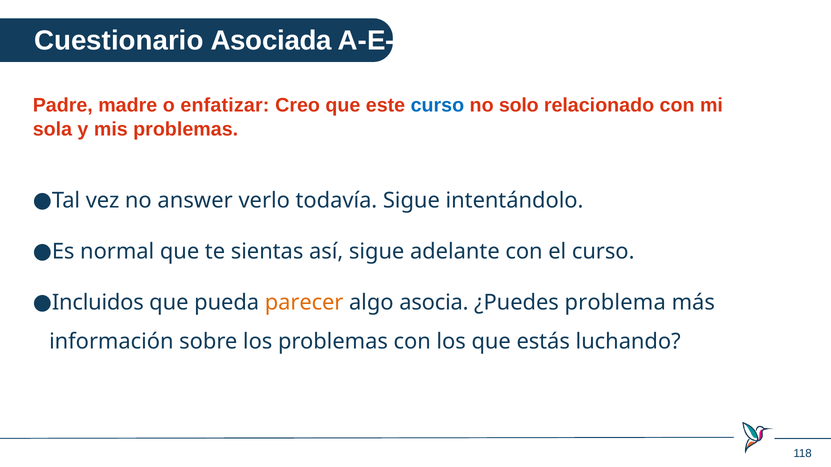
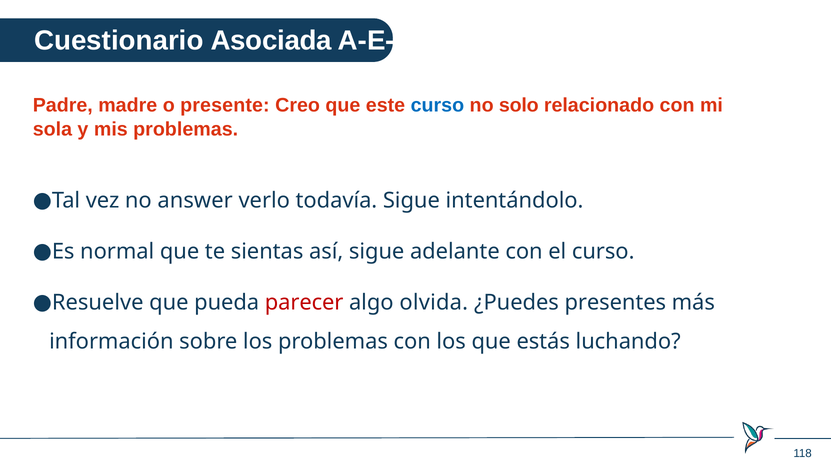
enfatizar: enfatizar -> presente
Incluidos: Incluidos -> Resuelve
parecer colour: orange -> red
asocia: asocia -> olvida
problema: problema -> presentes
